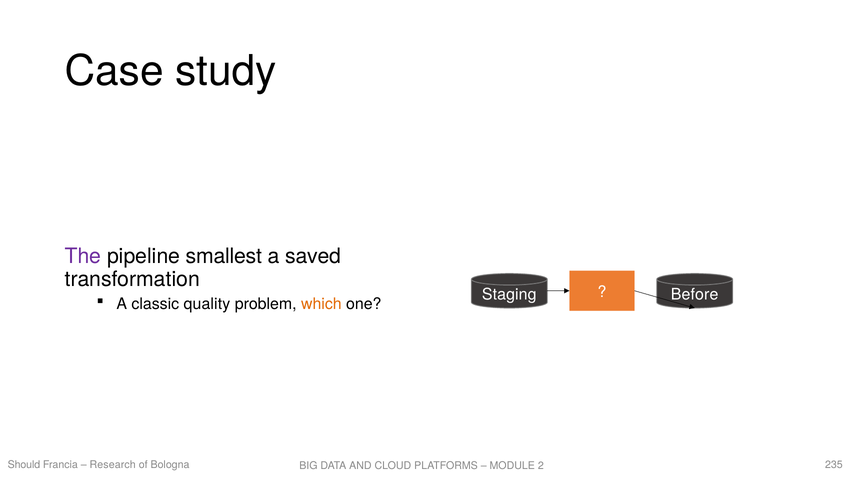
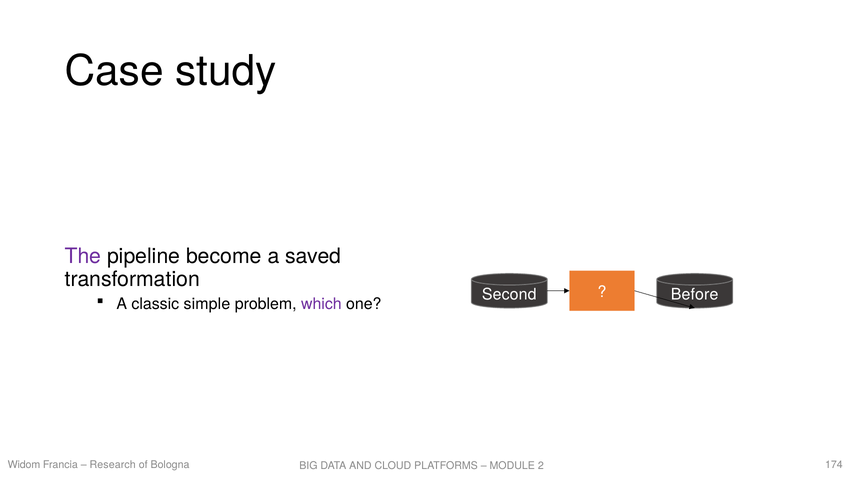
smallest: smallest -> become
Staging: Staging -> Second
quality: quality -> simple
which colour: orange -> purple
Should: Should -> Widom
235: 235 -> 174
